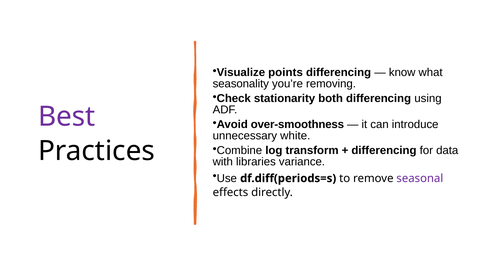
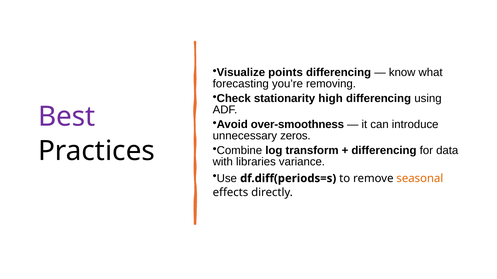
seasonality: seasonality -> forecasting
both: both -> high
white: white -> zeros
seasonal colour: purple -> orange
